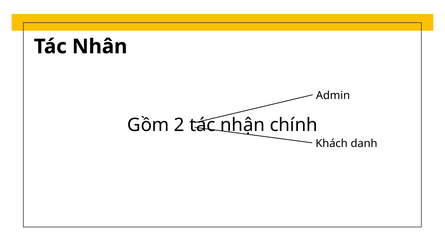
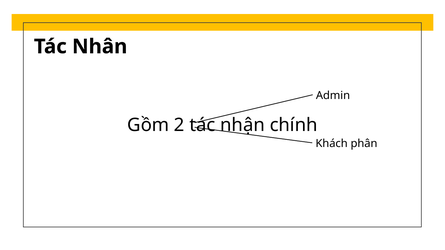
danh: danh -> phân
